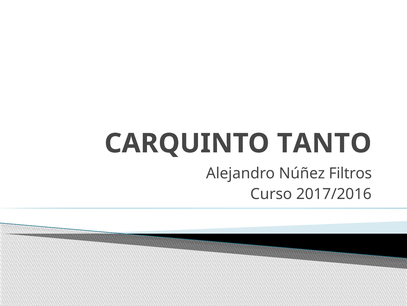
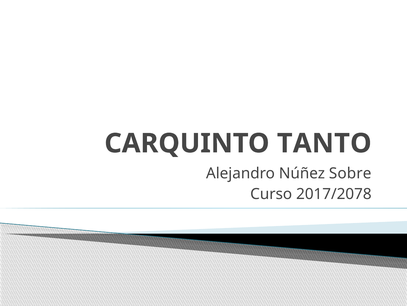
Filtros: Filtros -> Sobre
2017/2016: 2017/2016 -> 2017/2078
